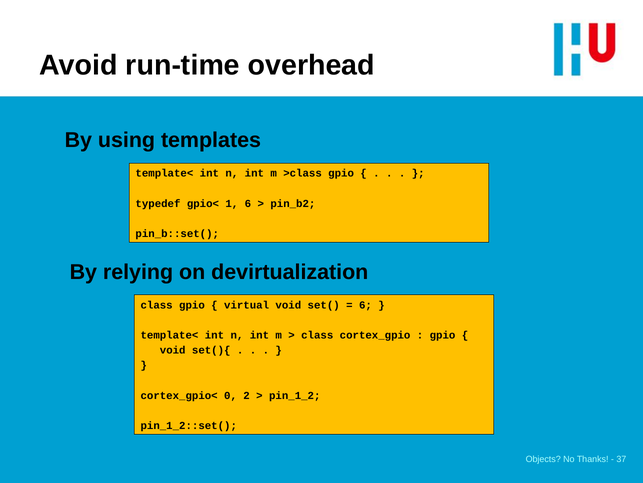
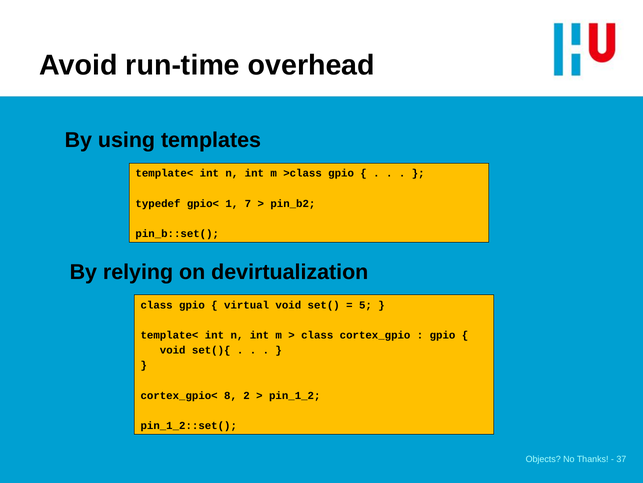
1 6: 6 -> 7
6 at (365, 305): 6 -> 5
0: 0 -> 8
